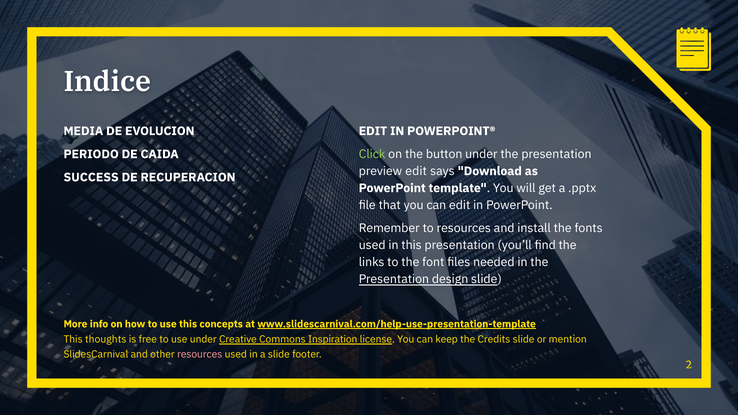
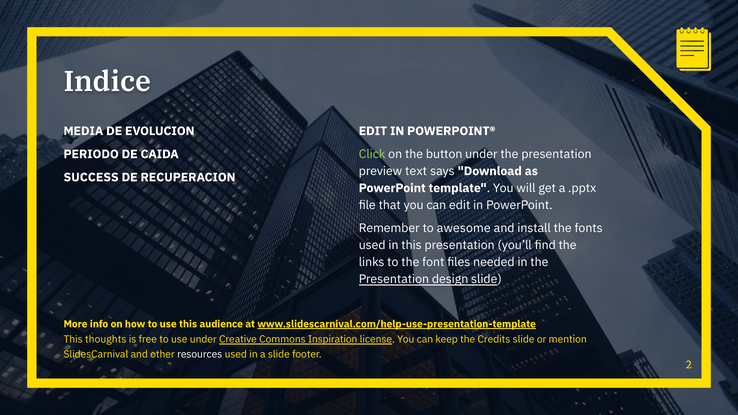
preview edit: edit -> text
to resources: resources -> awesome
concepts: concepts -> audience
resources at (200, 354) colour: pink -> white
